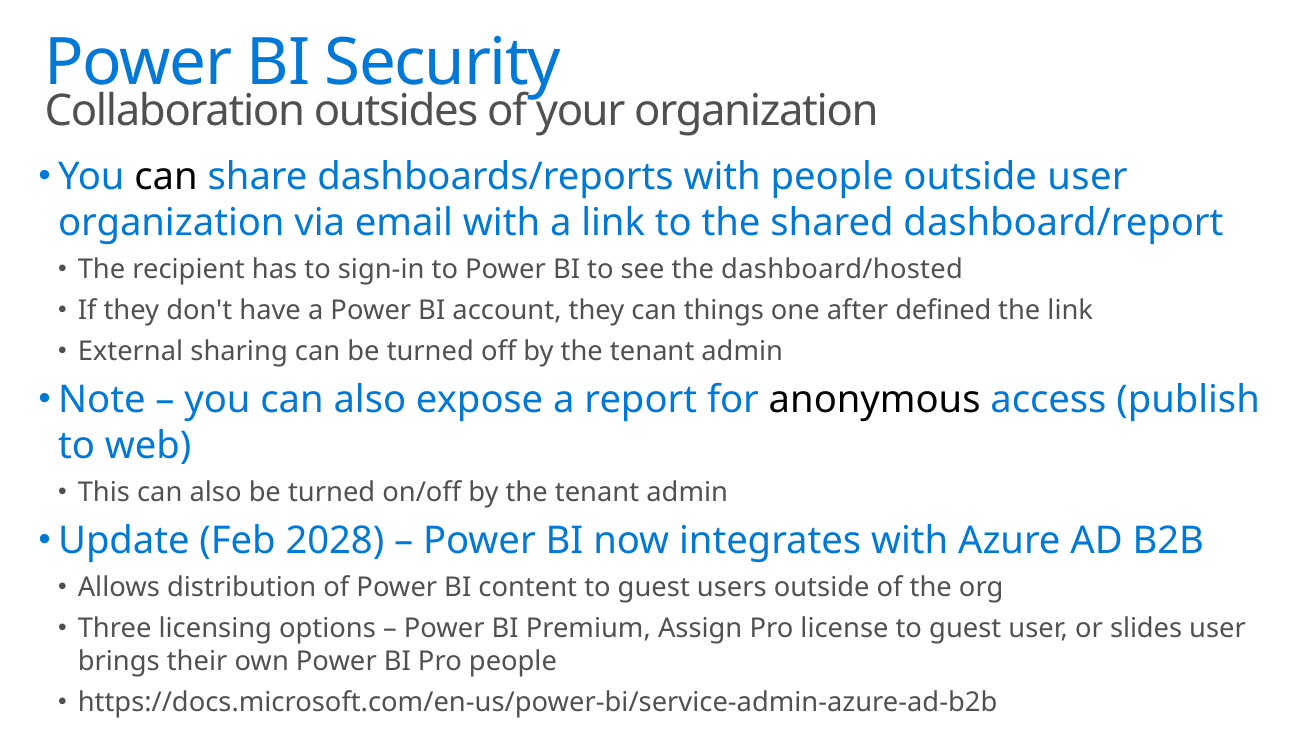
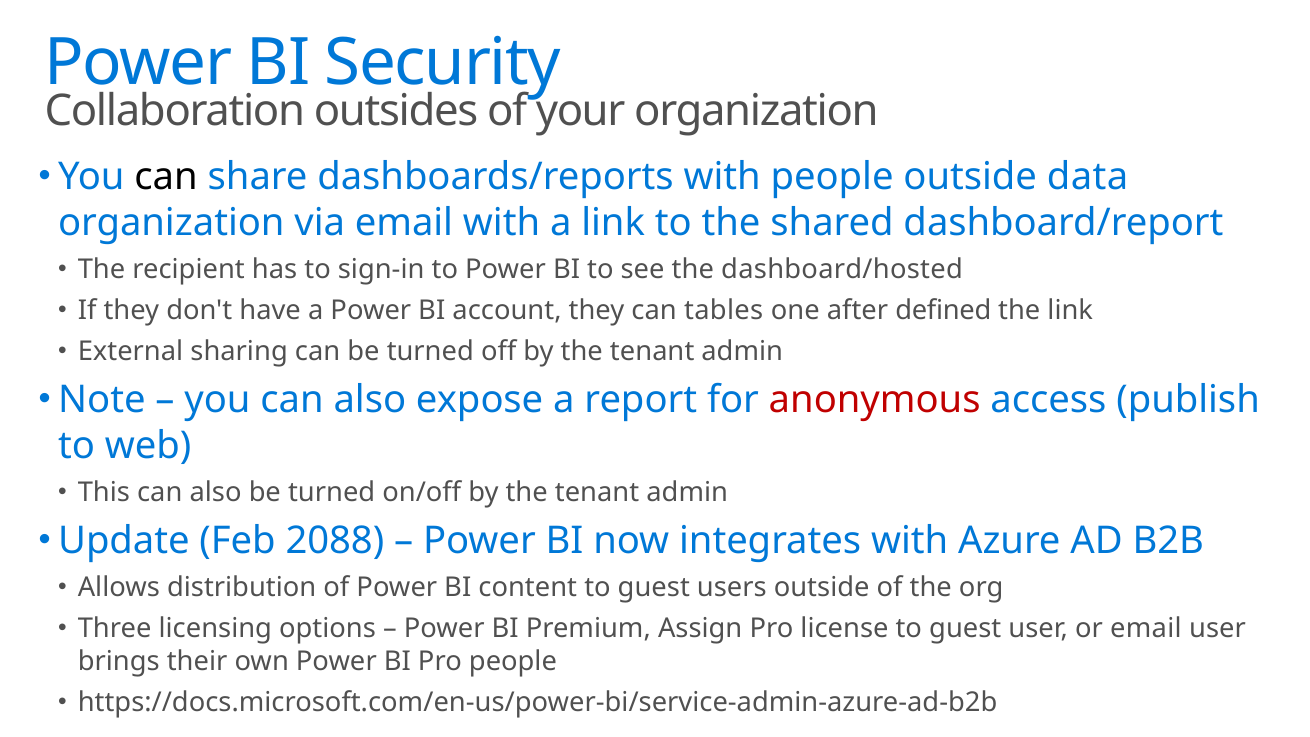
outside user: user -> data
things: things -> tables
anonymous colour: black -> red
2028: 2028 -> 2088
or slides: slides -> email
